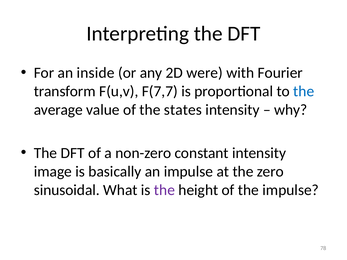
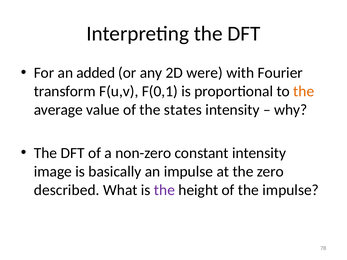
inside: inside -> added
F(7,7: F(7,7 -> F(0,1
the at (304, 91) colour: blue -> orange
sinusoidal: sinusoidal -> described
